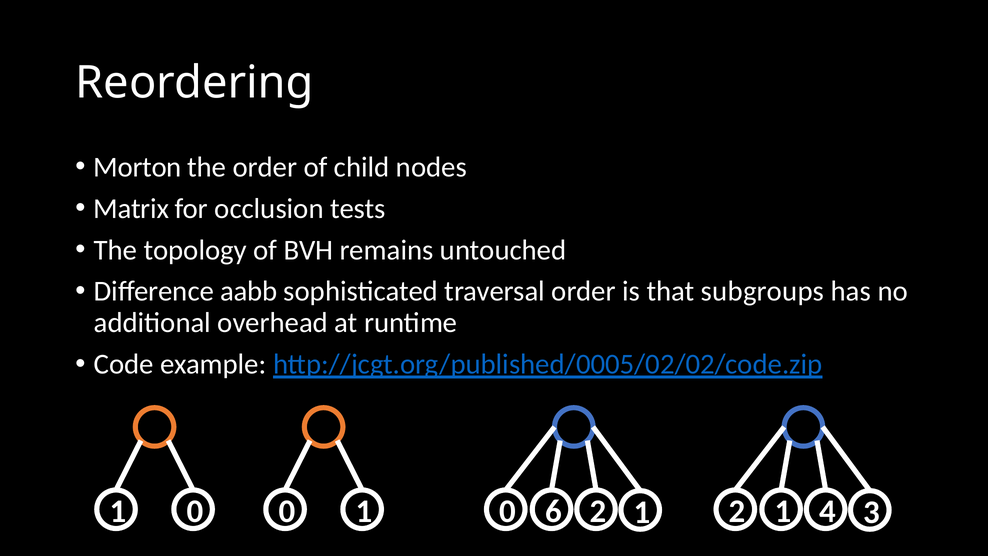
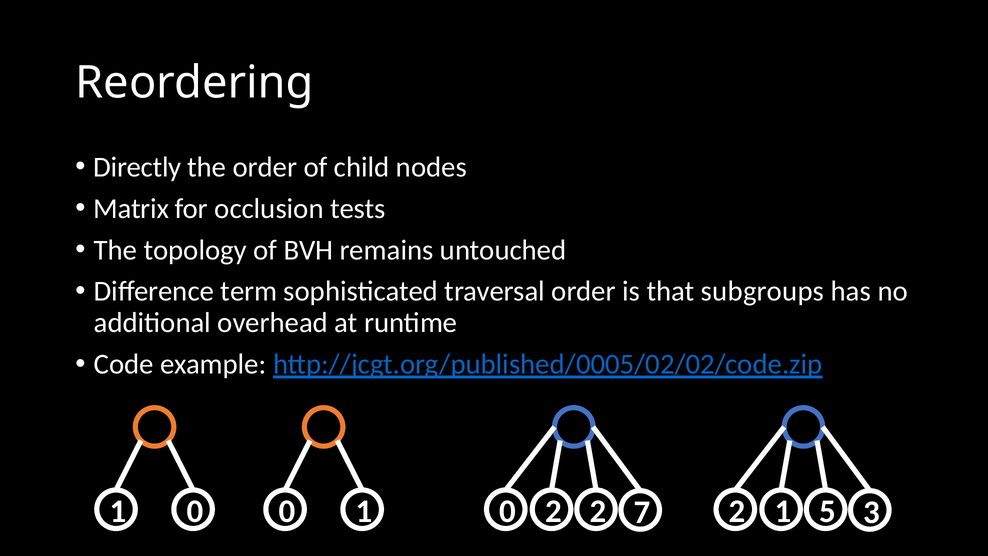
Morton: Morton -> Directly
aabb: aabb -> term
0 6: 6 -> 2
1 at (642, 512): 1 -> 7
4: 4 -> 5
